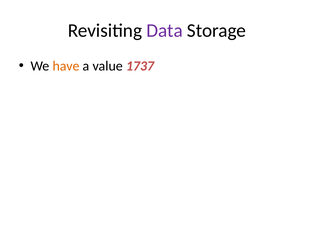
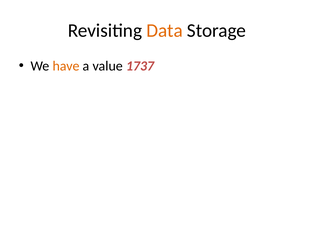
Data colour: purple -> orange
